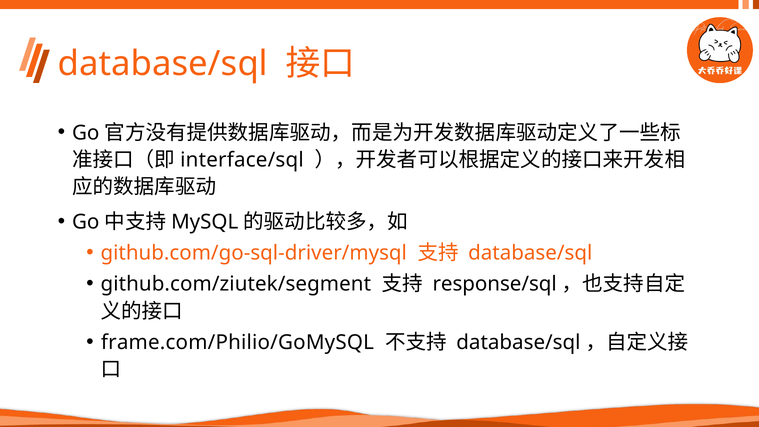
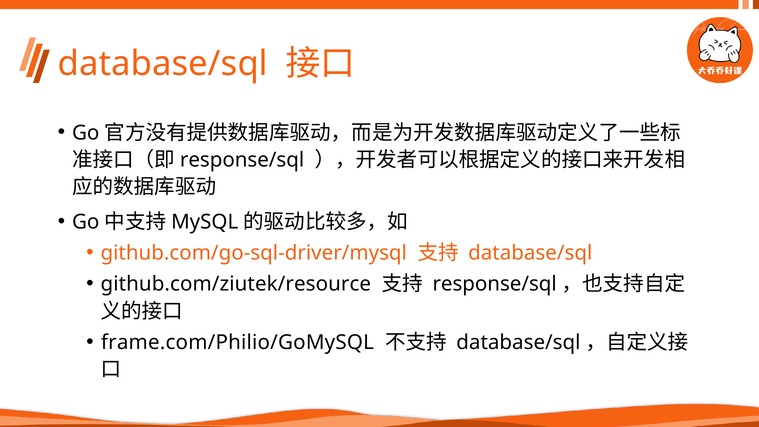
interface/sql at (242, 160): interface/sql -> response/sql
github.com/ziutek/segment: github.com/ziutek/segment -> github.com/ziutek/resource
